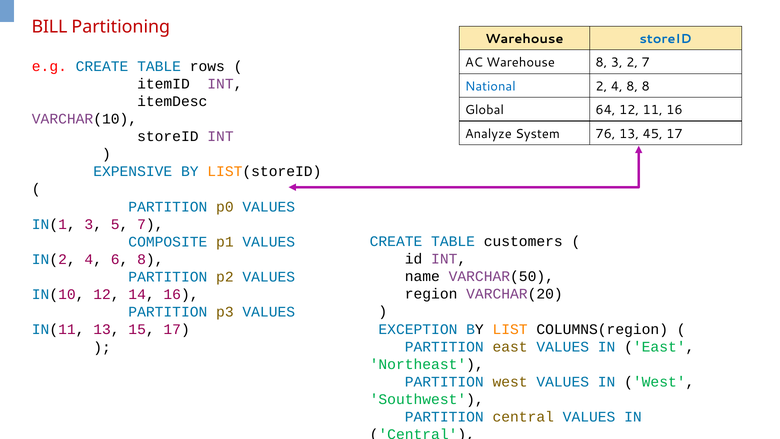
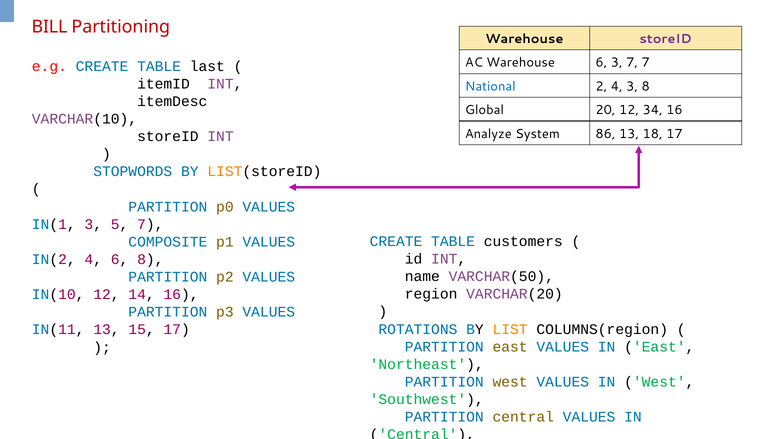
storeID at (666, 39) colour: blue -> purple
Warehouse 8: 8 -> 6
3 2: 2 -> 7
rows: rows -> last
4 8: 8 -> 3
64: 64 -> 20
11: 11 -> 34
76: 76 -> 86
45: 45 -> 18
EXPENSIVE: EXPENSIVE -> STOPWORDS
EXCEPTION: EXCEPTION -> ROTATIONS
